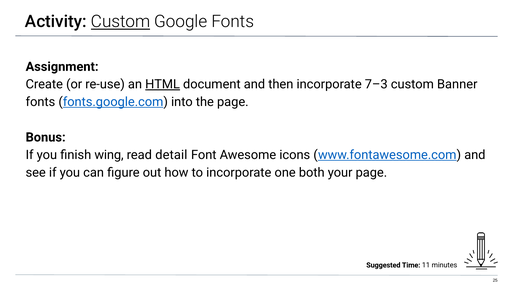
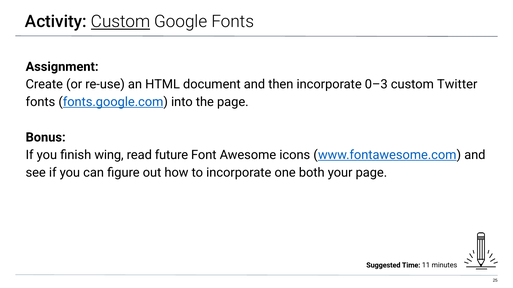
HTML underline: present -> none
7–3: 7–3 -> 0–3
Banner: Banner -> Twitter
detail: detail -> future
